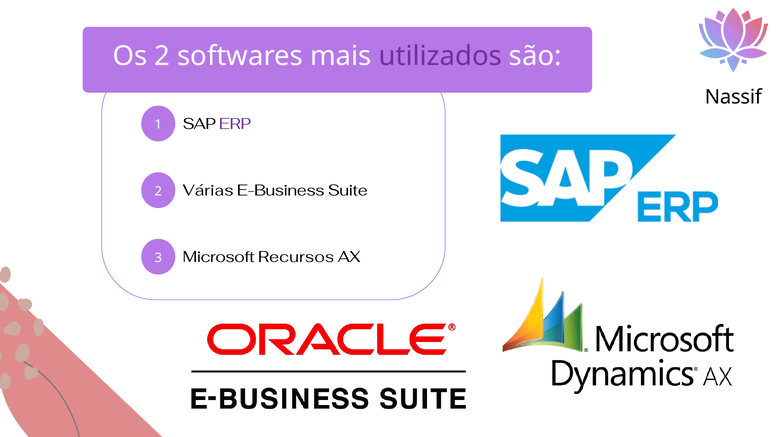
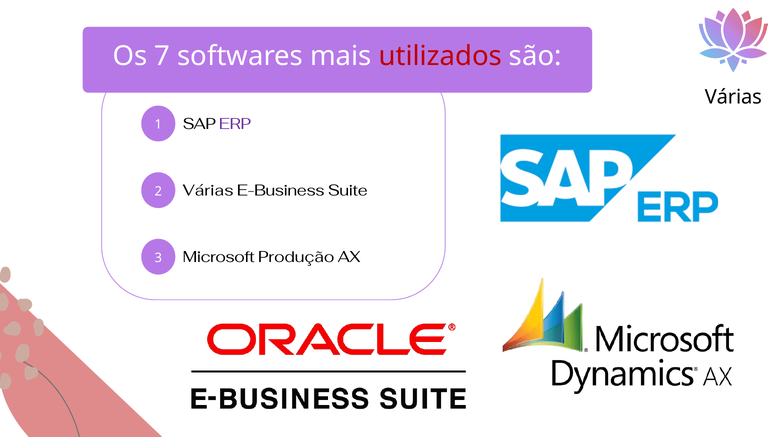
Os 2: 2 -> 7
utilizados colour: purple -> red
Nassif at (733, 97): Nassif -> Várias
Recursos: Recursos -> Produção
